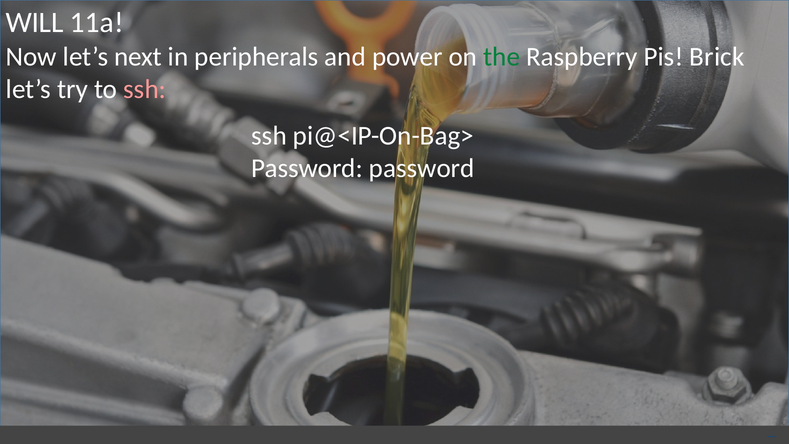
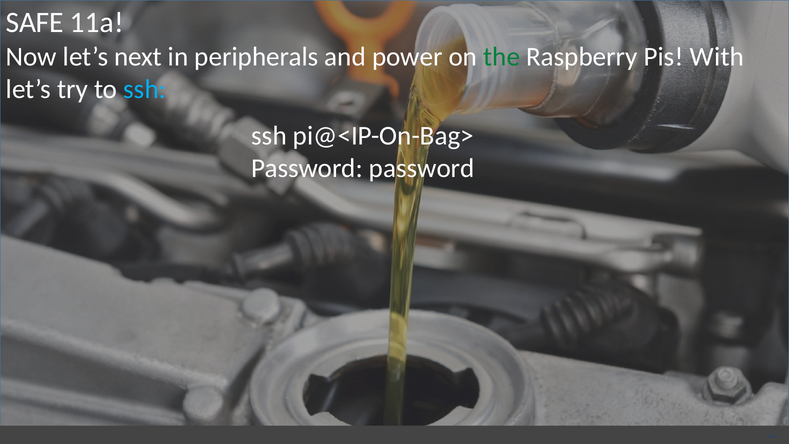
WILL: WILL -> SAFE
Brick: Brick -> With
ssh at (145, 89) colour: pink -> light blue
